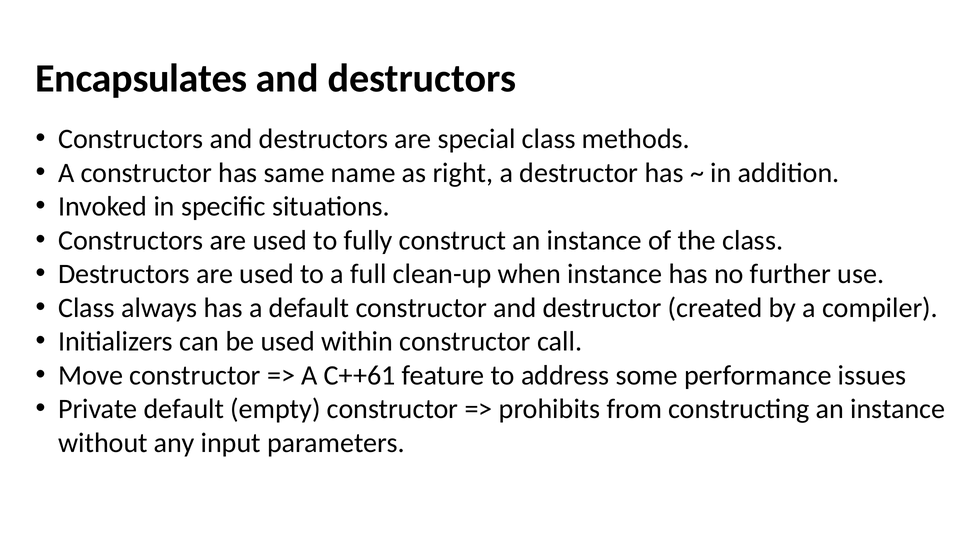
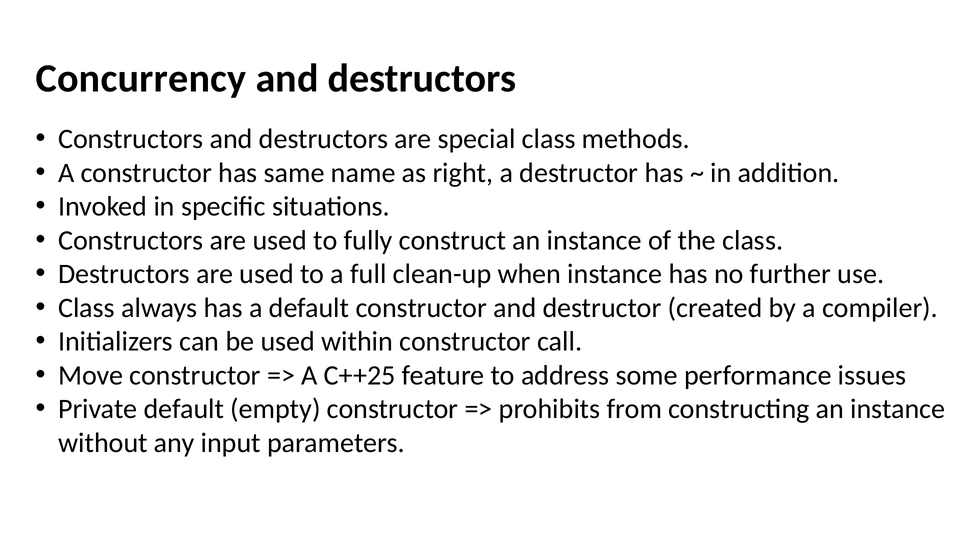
Encapsulates: Encapsulates -> Concurrency
C++61: C++61 -> C++25
